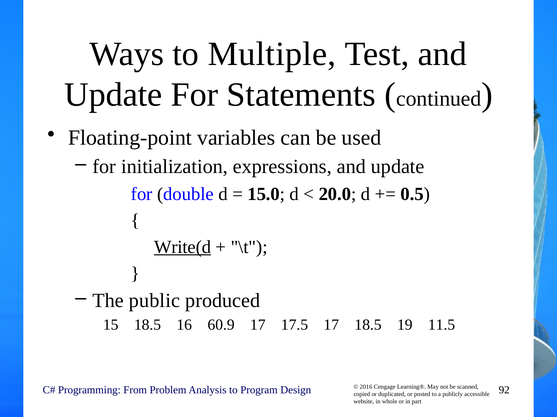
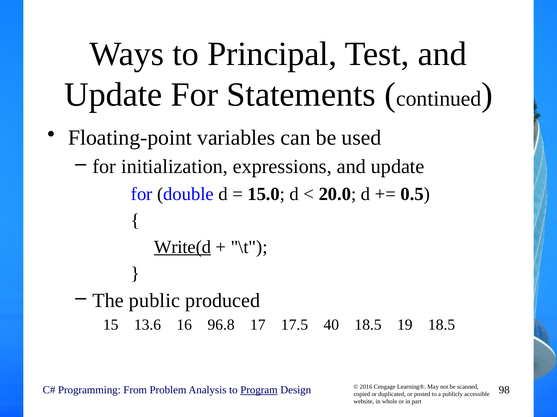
Multiple: Multiple -> Principal
15 18.5: 18.5 -> 13.6
60.9: 60.9 -> 96.8
17.5 17: 17 -> 40
19 11.5: 11.5 -> 18.5
Program underline: none -> present
92: 92 -> 98
